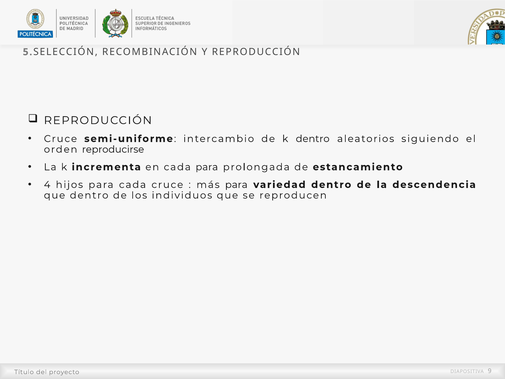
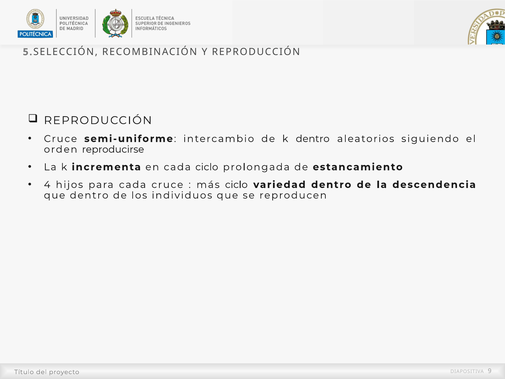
cada para: para -> ciclo
más para: para -> ciclo
